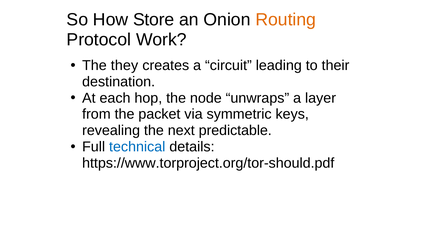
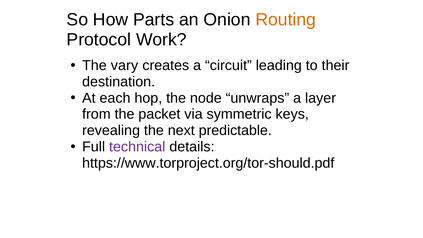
Store: Store -> Parts
they: they -> vary
technical colour: blue -> purple
